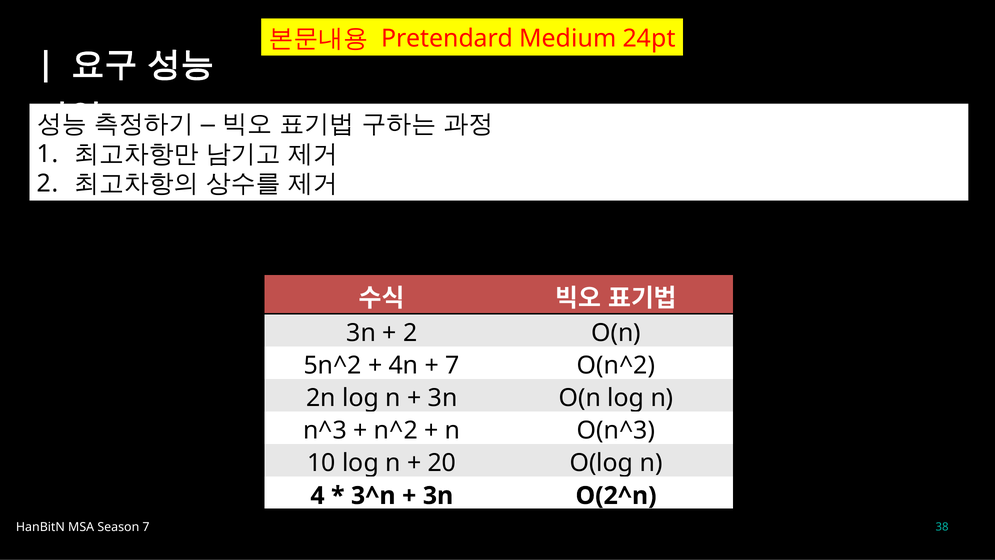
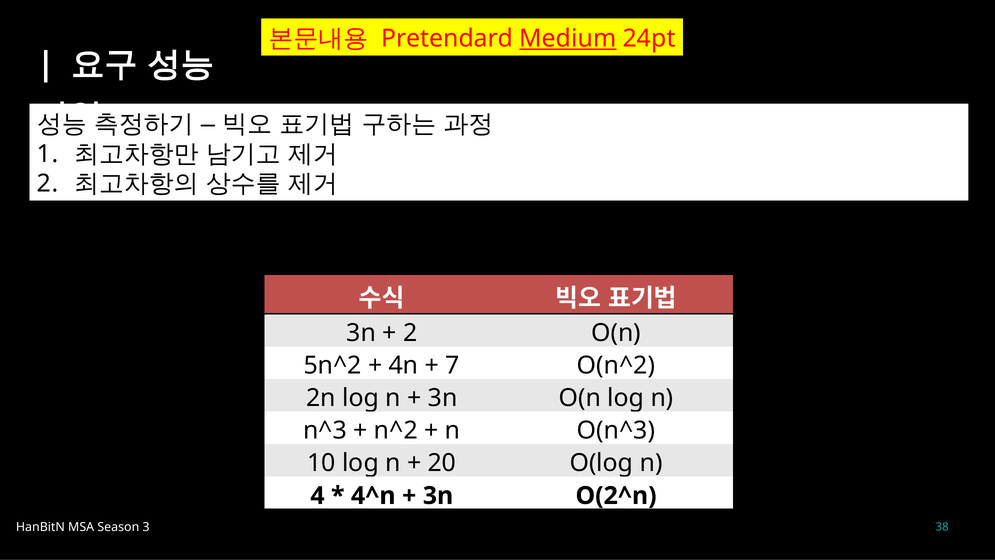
Medium underline: none -> present
3^n: 3^n -> 4^n
7 at (146, 527): 7 -> 3
